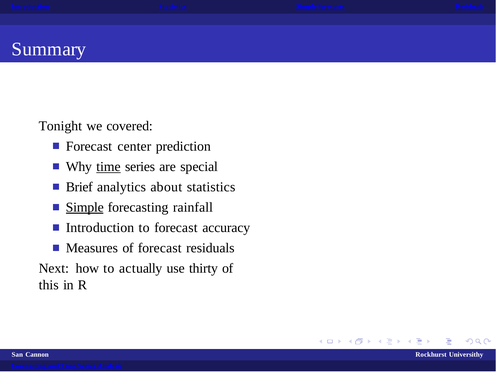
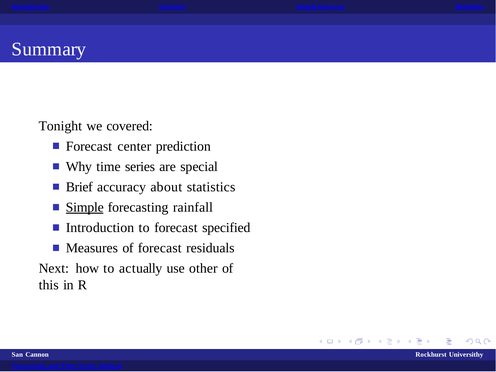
time at (108, 167) underline: present -> none
analytics: analytics -> accuracy
accuracy: accuracy -> specified
thirty: thirty -> other
